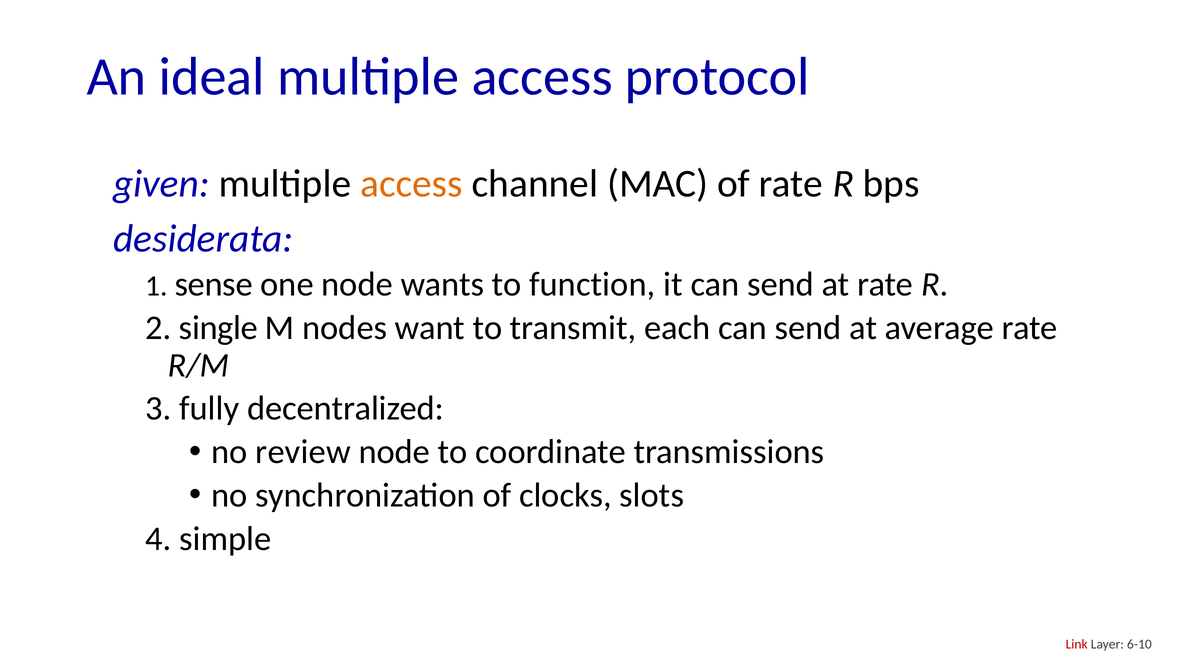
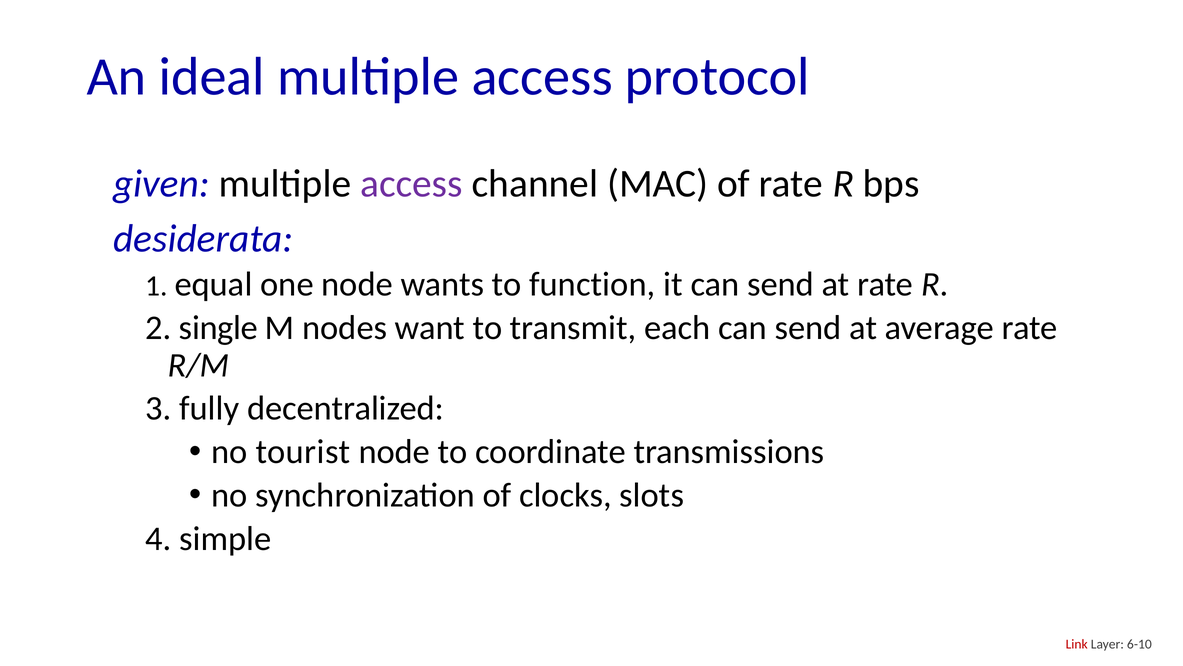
access at (412, 183) colour: orange -> purple
sense: sense -> equal
review: review -> tourist
